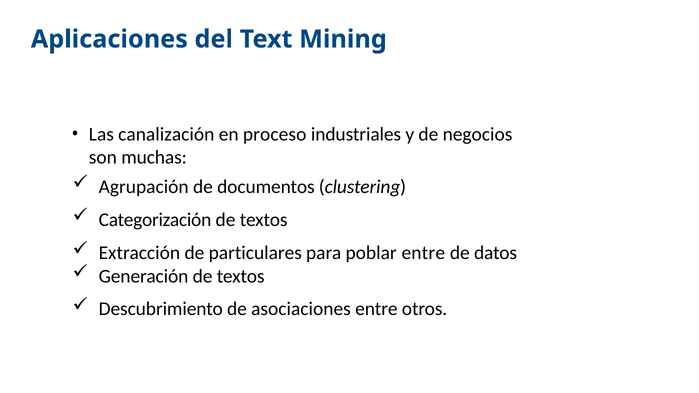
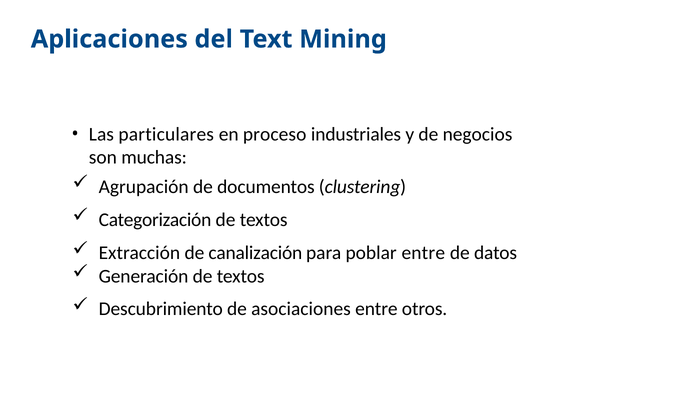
canalización: canalización -> particulares
particulares: particulares -> canalización
